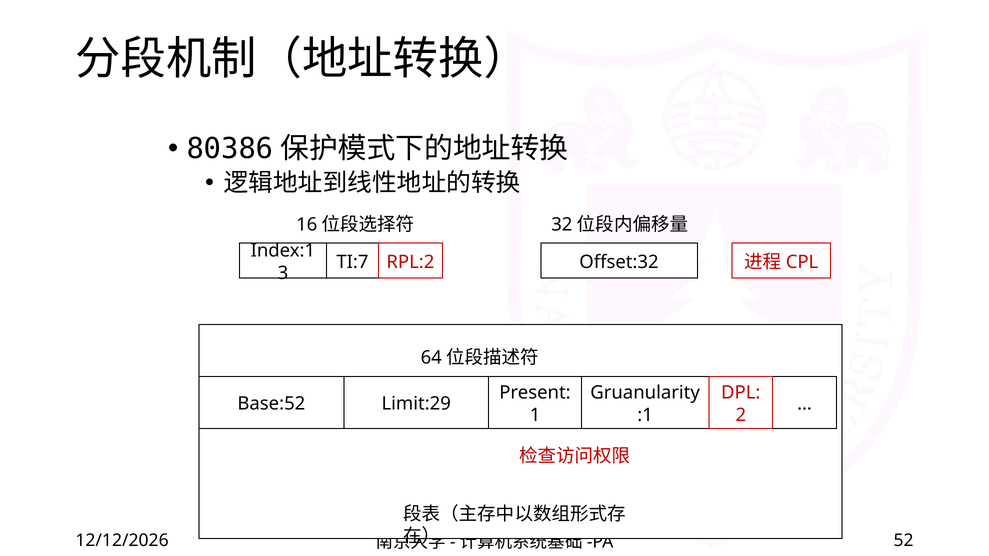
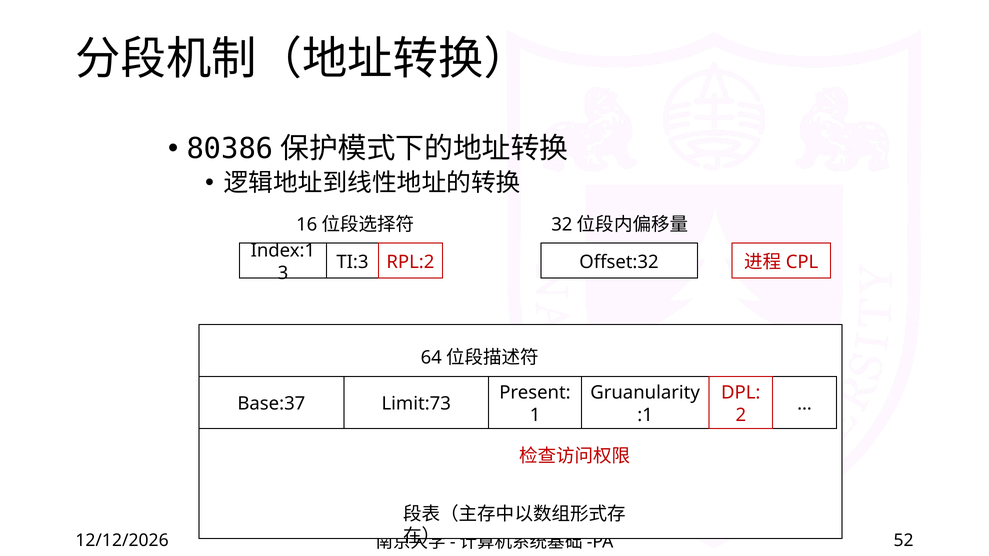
TI:7: TI:7 -> TI:3
Base:52: Base:52 -> Base:37
Limit:29: Limit:29 -> Limit:73
